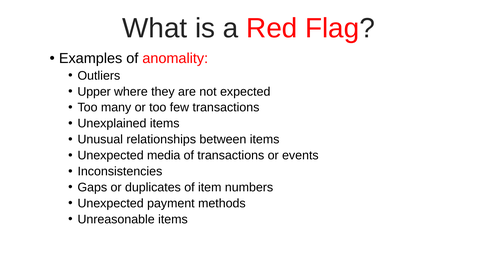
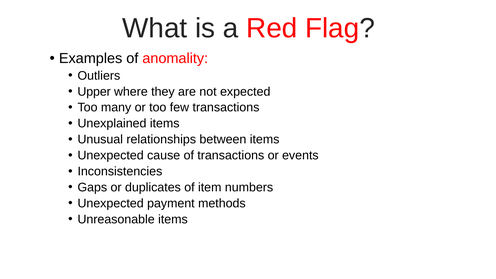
media: media -> cause
